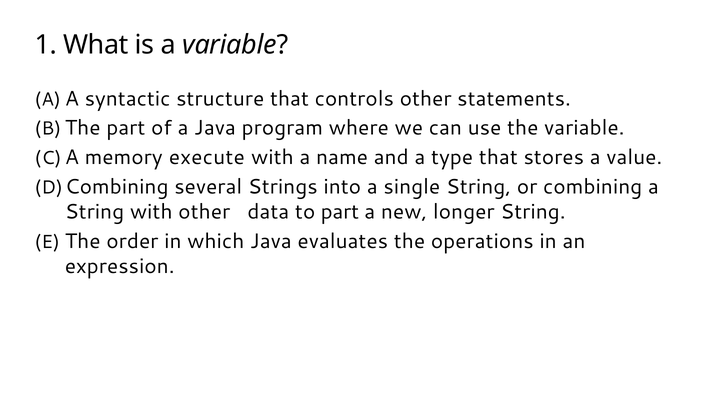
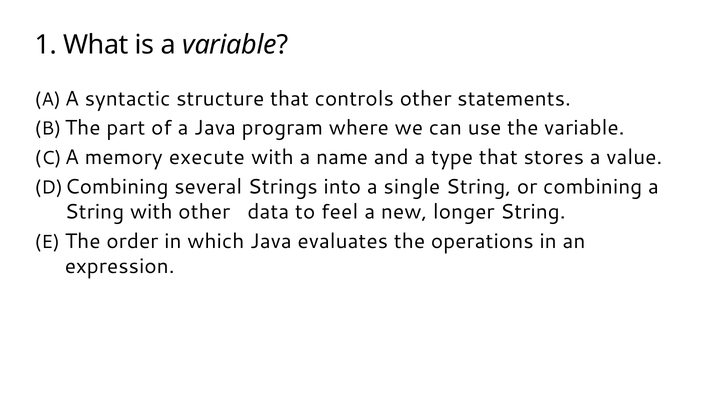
to part: part -> feel
